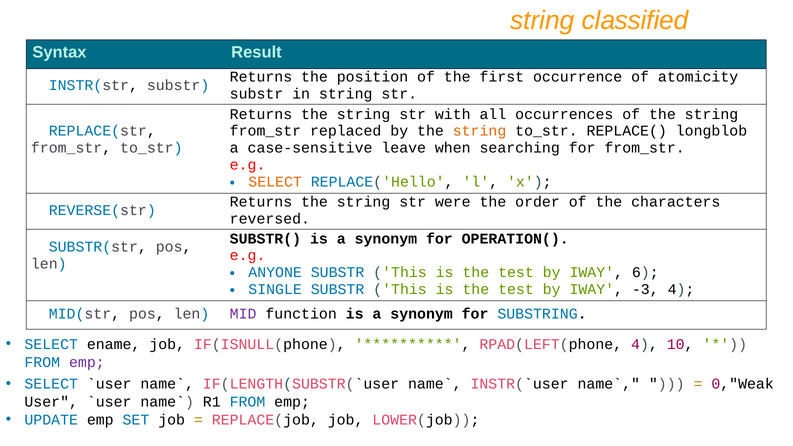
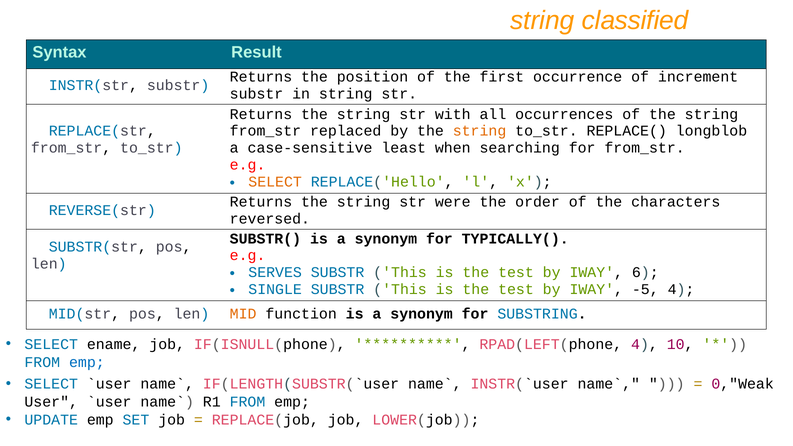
atomicity: atomicity -> increment
leave: leave -> least
OPERATION(: OPERATION( -> TYPICALLY(
ANYONE: ANYONE -> SERVES
-3: -3 -> -5
MID colour: purple -> orange
emp at (87, 362) colour: purple -> blue
